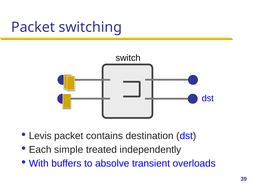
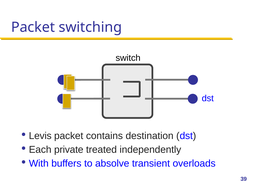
simple: simple -> private
